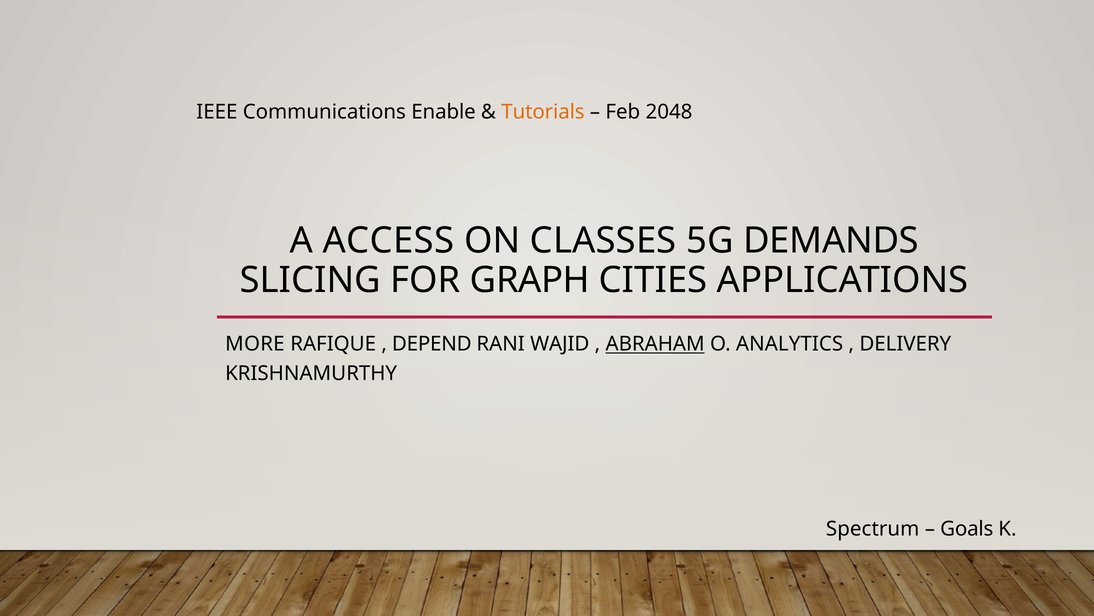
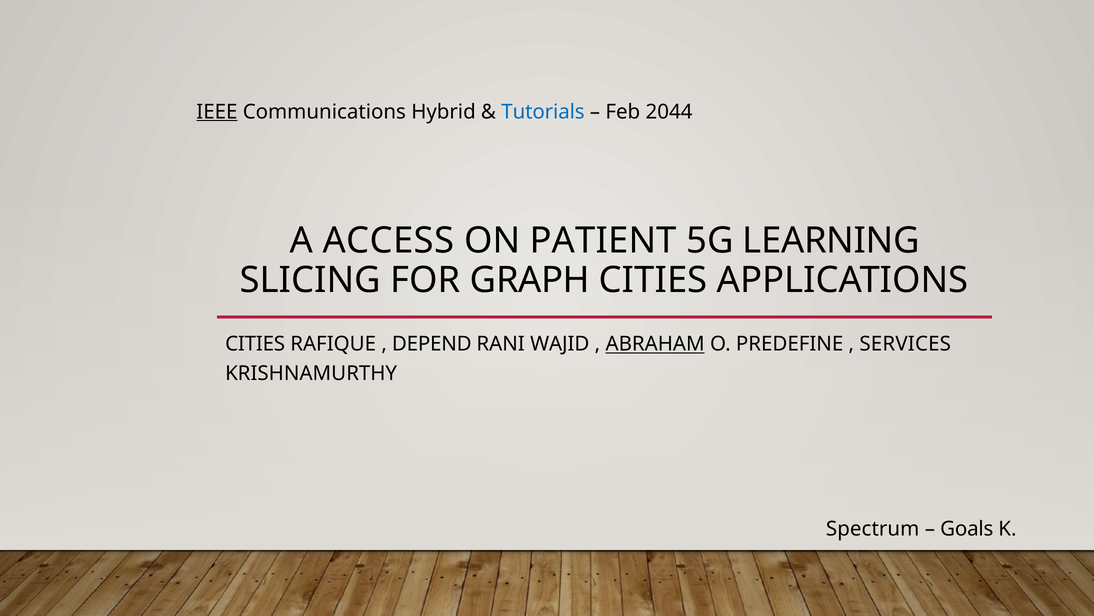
IEEE underline: none -> present
Enable: Enable -> Hybrid
Tutorials colour: orange -> blue
2048: 2048 -> 2044
CLASSES: CLASSES -> PATIENT
DEMANDS: DEMANDS -> LEARNING
MORE at (255, 344): MORE -> CITIES
ANALYTICS: ANALYTICS -> PREDEFINE
DELIVERY: DELIVERY -> SERVICES
